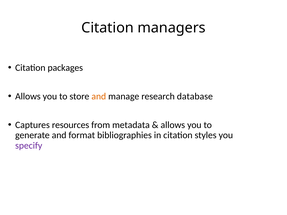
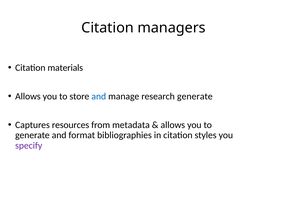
packages: packages -> materials
and at (99, 96) colour: orange -> blue
research database: database -> generate
